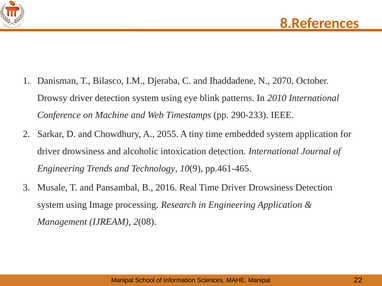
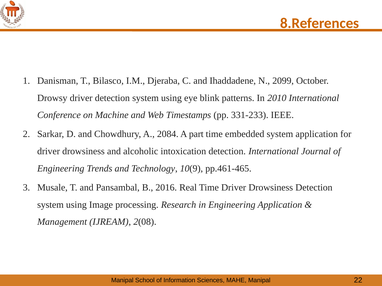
2070: 2070 -> 2099
290-233: 290-233 -> 331-233
2055: 2055 -> 2084
tiny: tiny -> part
